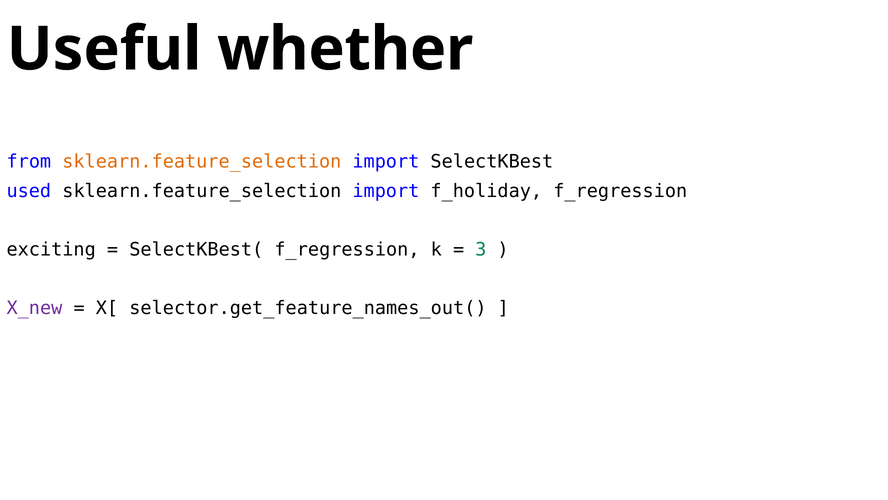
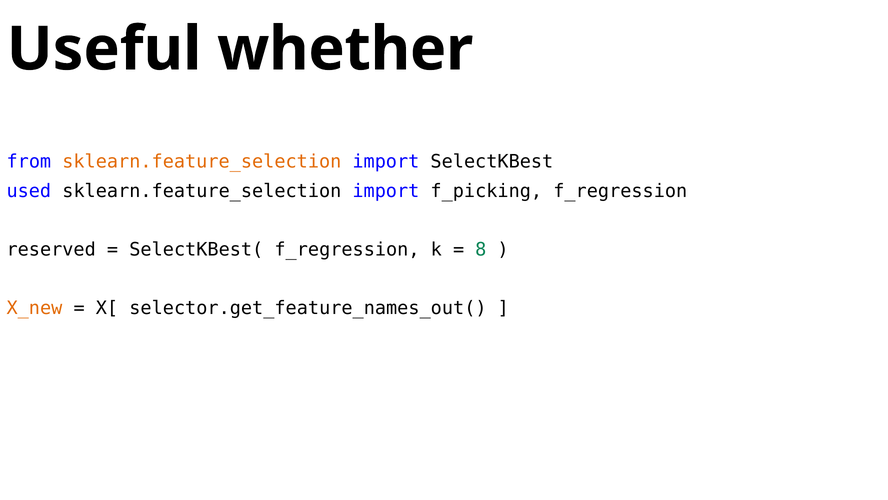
f_holiday: f_holiday -> f_picking
exciting: exciting -> reserved
3: 3 -> 8
X_new colour: purple -> orange
